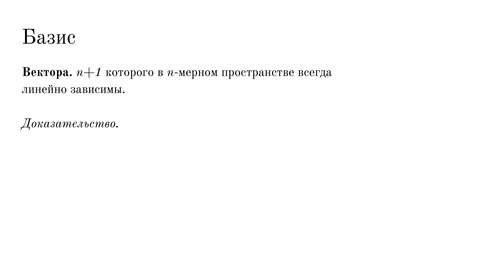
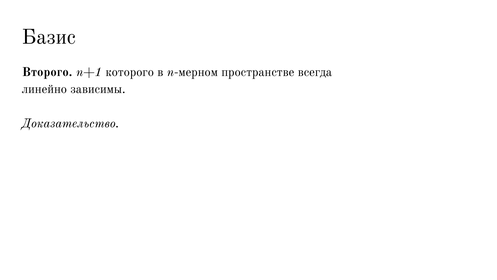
Вектора: Вектора -> Второго
